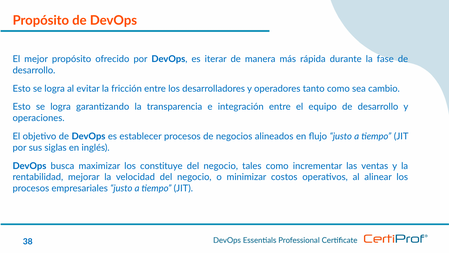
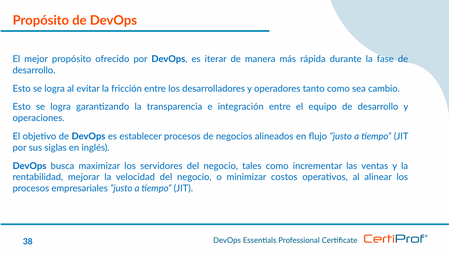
constituye: constituye -> servidores
